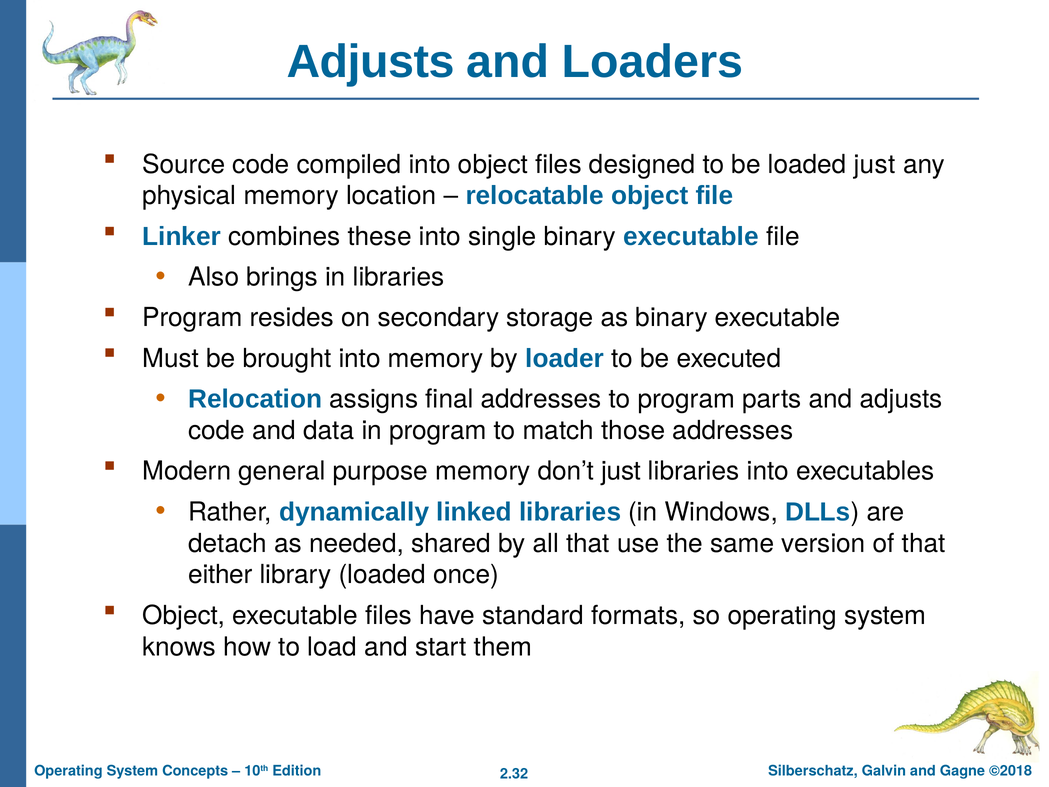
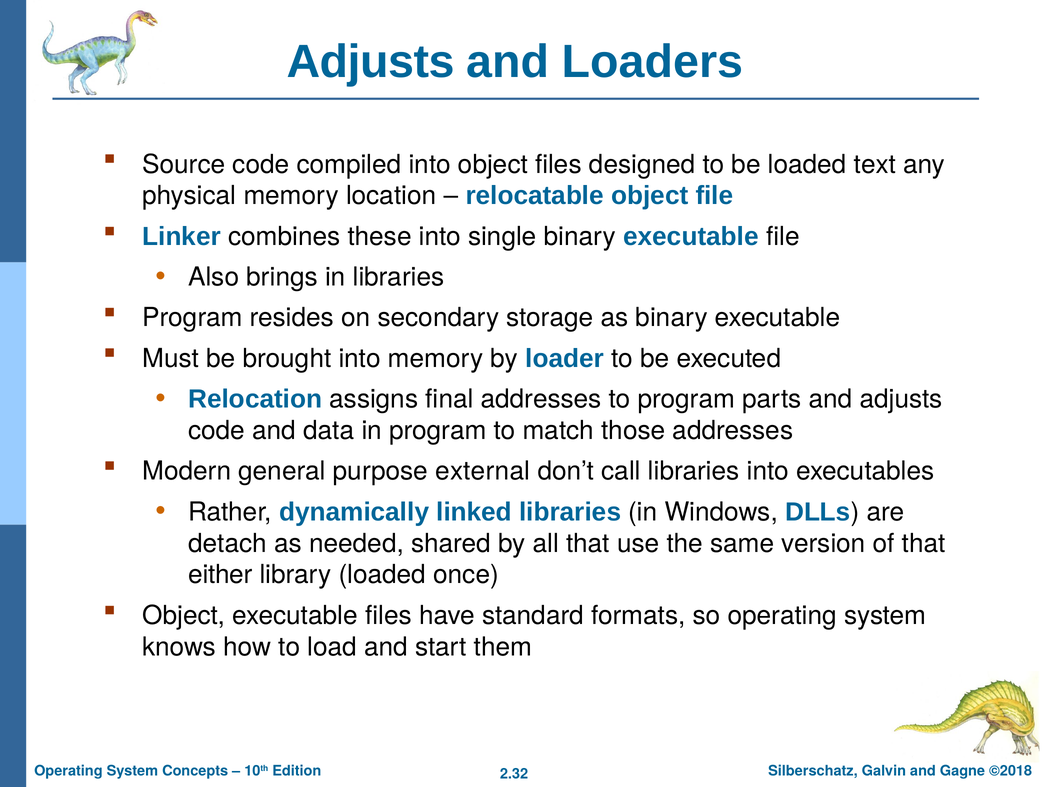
loaded just: just -> text
purpose memory: memory -> external
don’t just: just -> call
